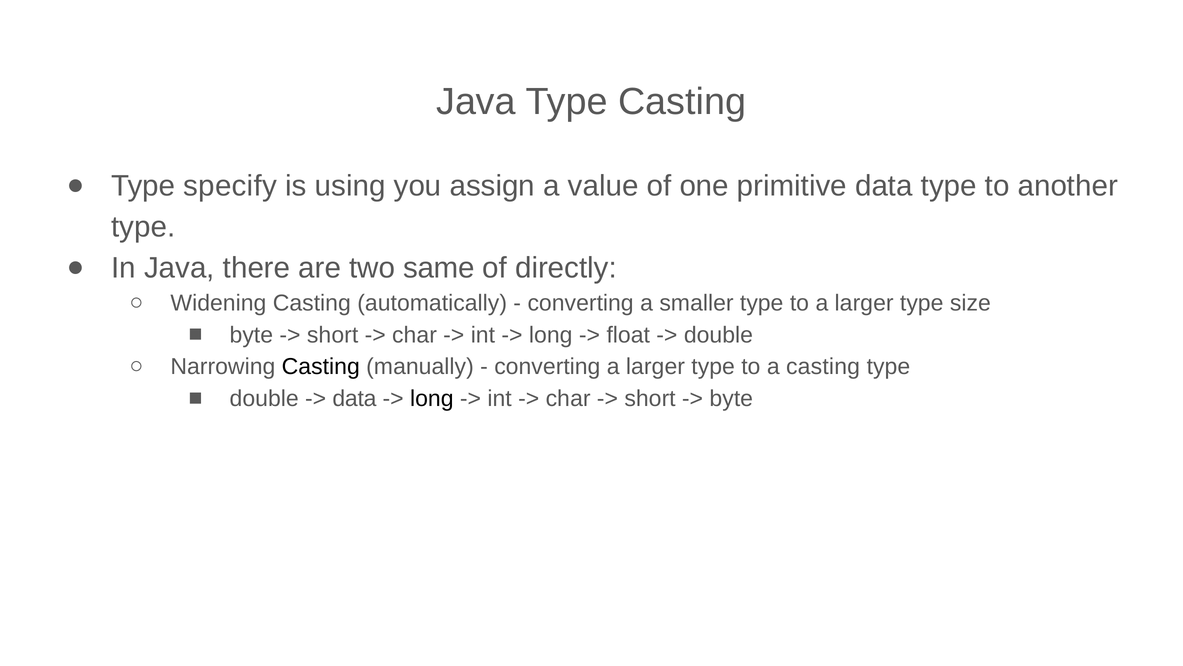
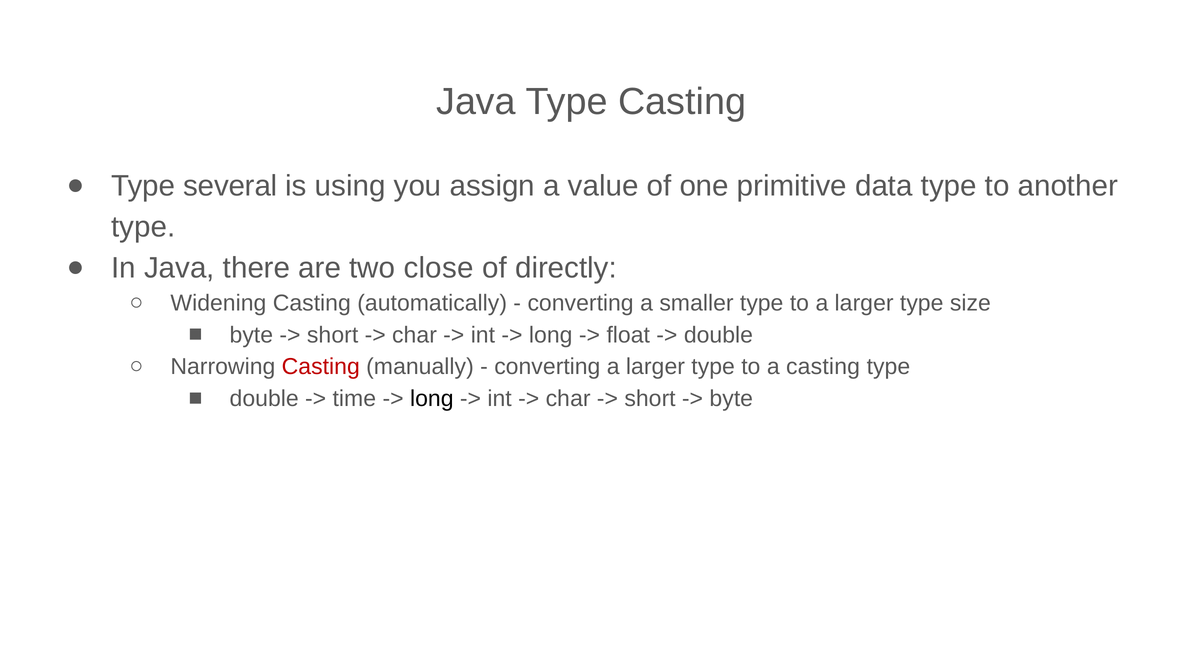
specify: specify -> several
same: same -> close
Casting at (321, 367) colour: black -> red
data at (354, 398): data -> time
